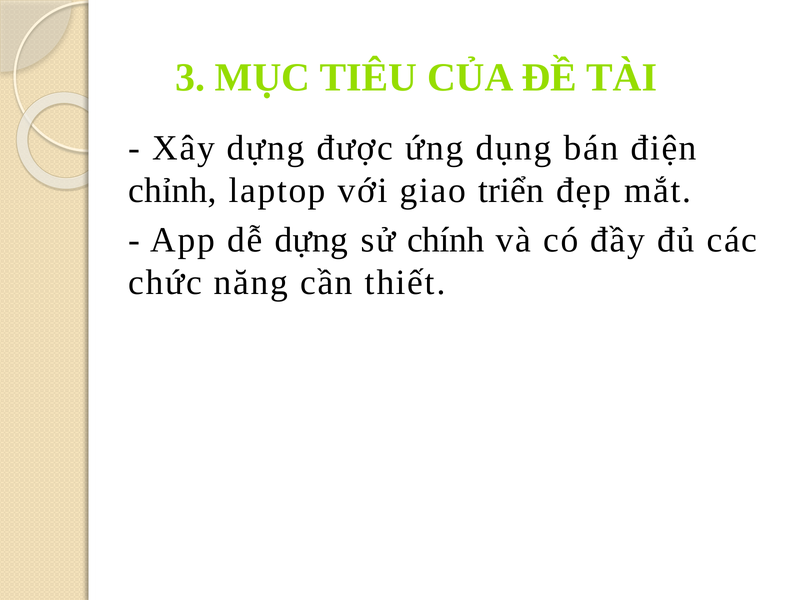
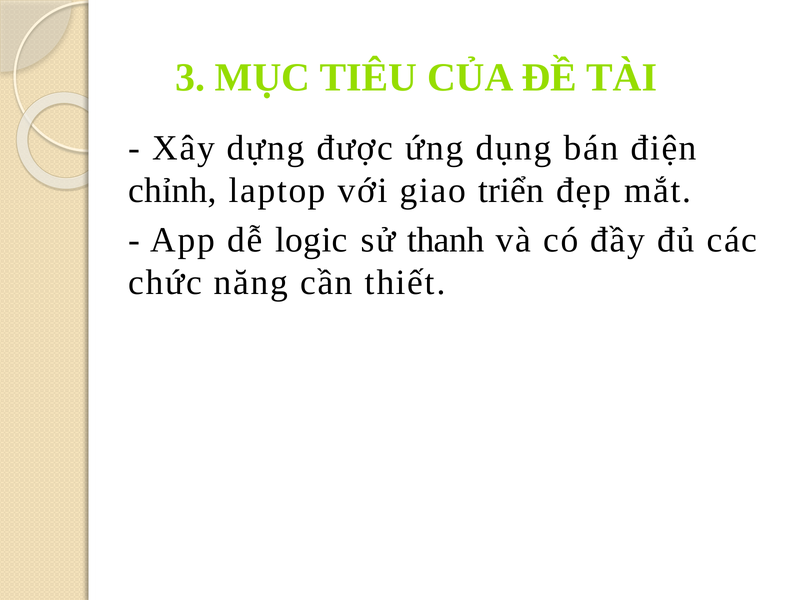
dễ dựng: dựng -> logic
chính: chính -> thanh
